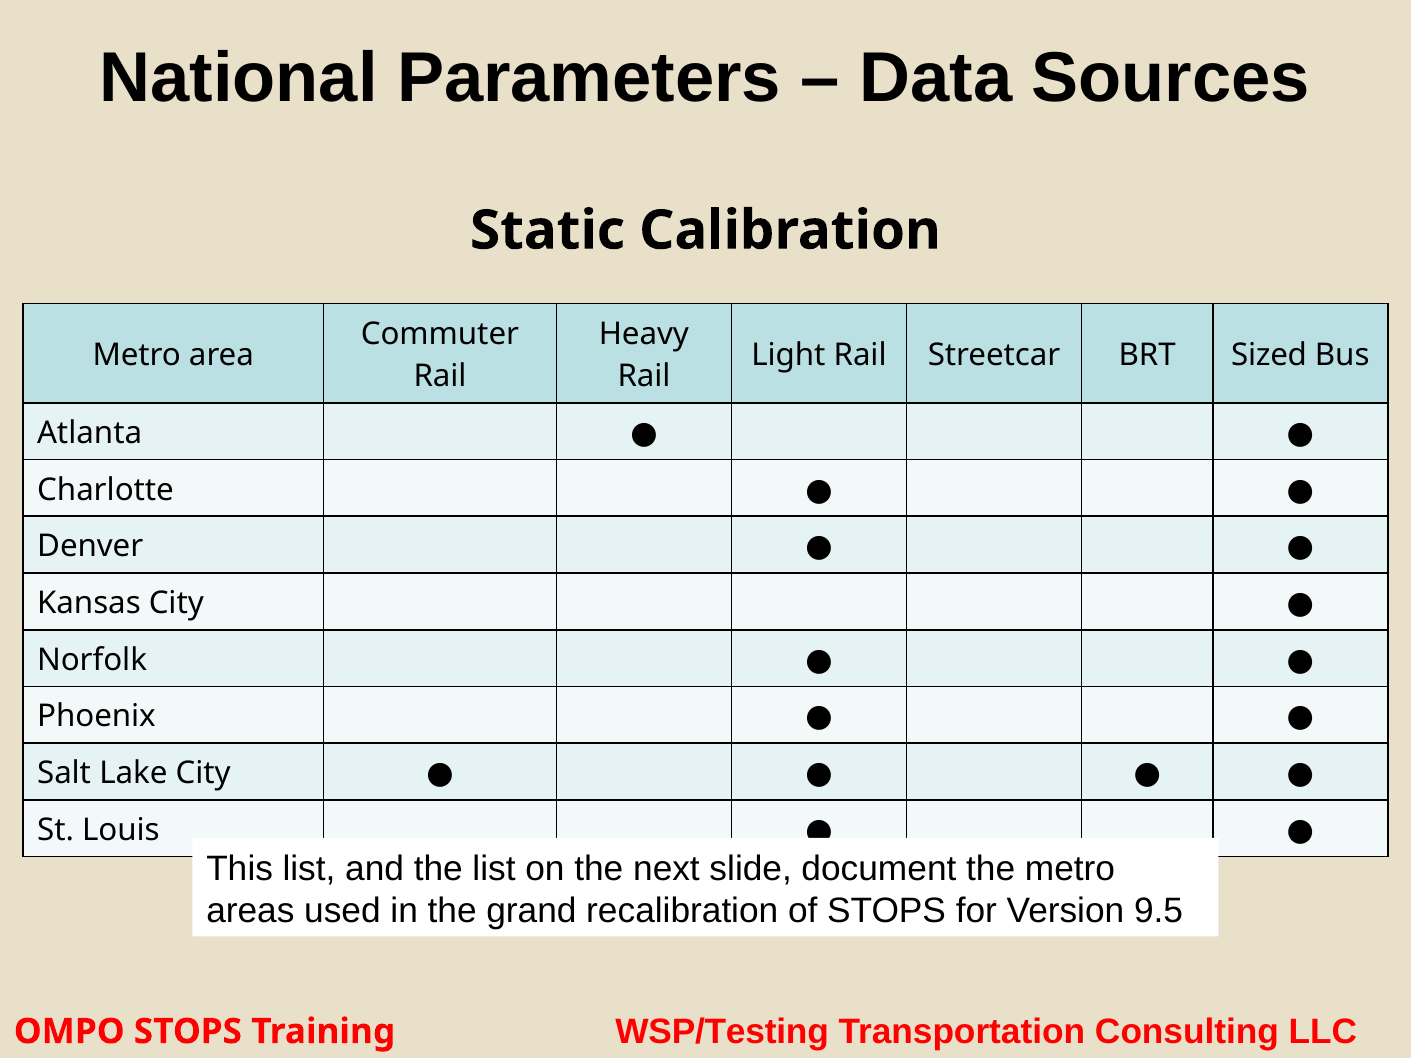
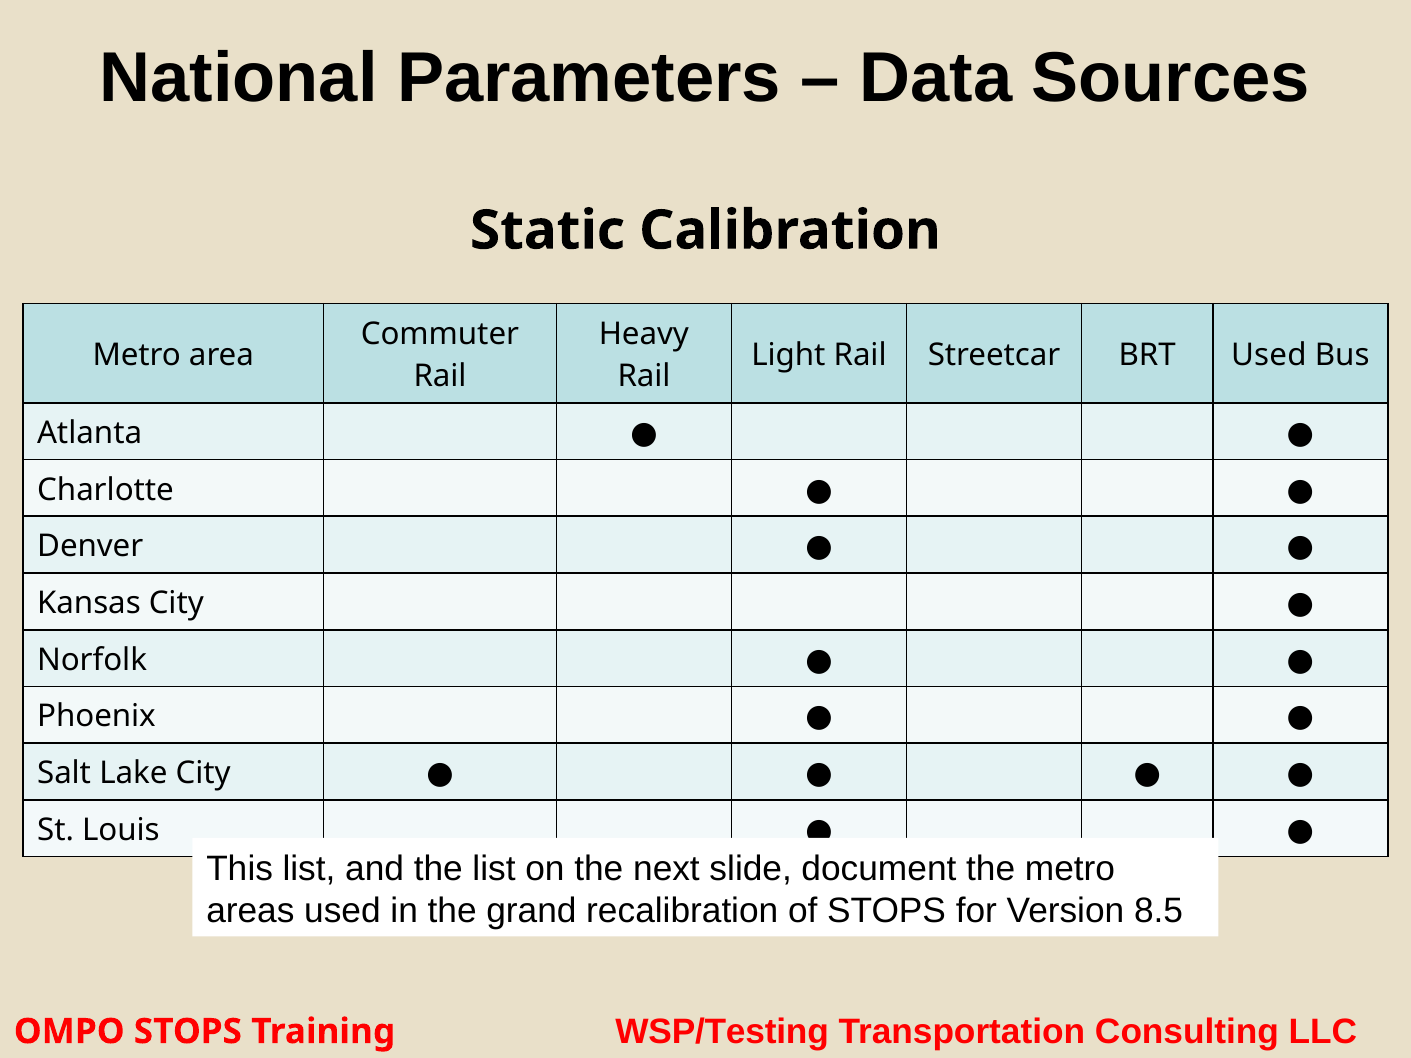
BRT Sized: Sized -> Used
9.5: 9.5 -> 8.5
